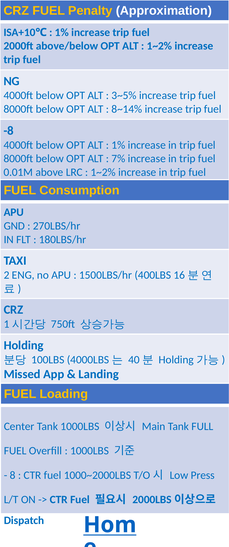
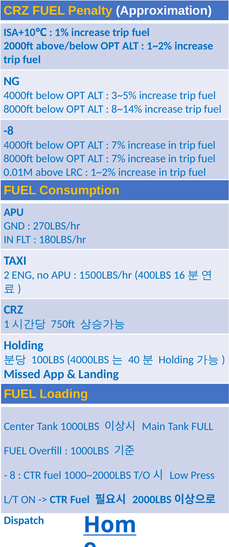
1% at (118, 145): 1% -> 7%
